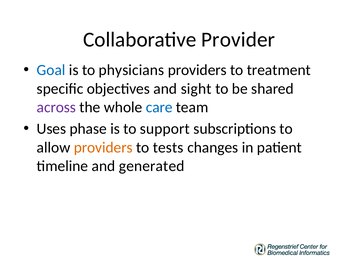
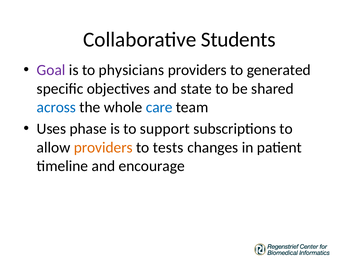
Provider: Provider -> Students
Goal colour: blue -> purple
treatment: treatment -> generated
sight: sight -> state
across colour: purple -> blue
generated: generated -> encourage
